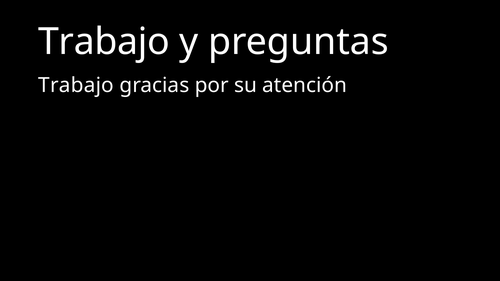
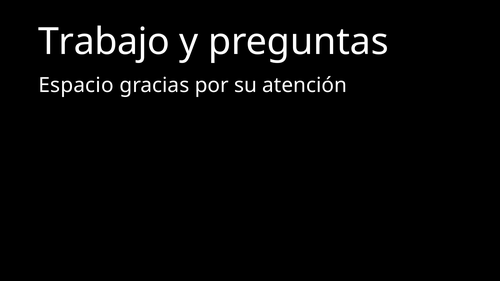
Trabajo at (76, 85): Trabajo -> Espacio
